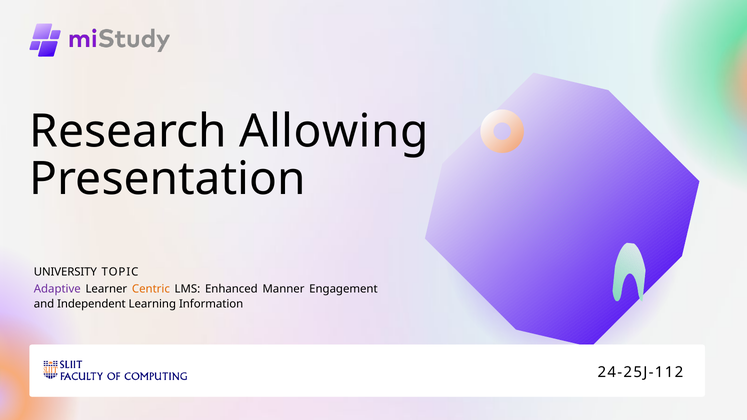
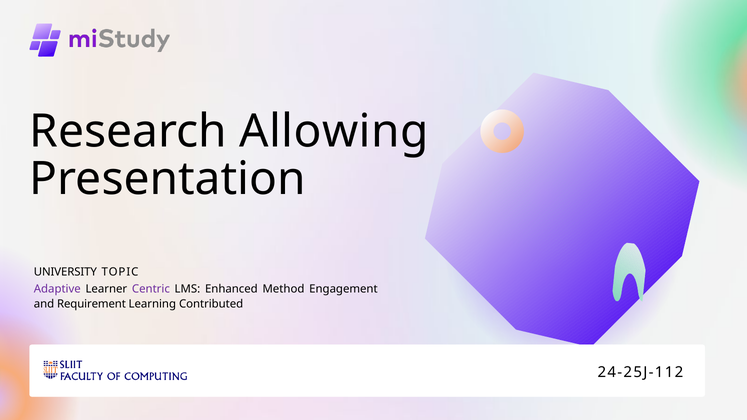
Centric colour: orange -> purple
Manner: Manner -> Method
Independent: Independent -> Requirement
Information: Information -> Contributed
